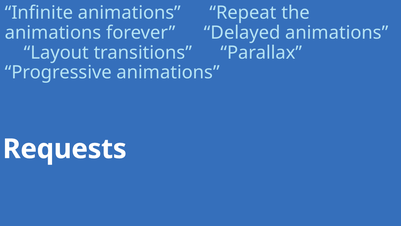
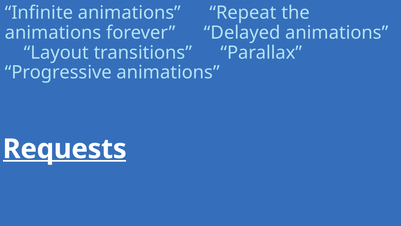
Requests underline: none -> present
